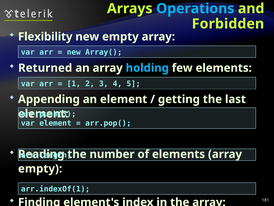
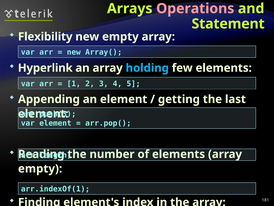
Operations colour: light blue -> pink
Forbidden: Forbidden -> Statement
Returned: Returned -> Hyperlink
